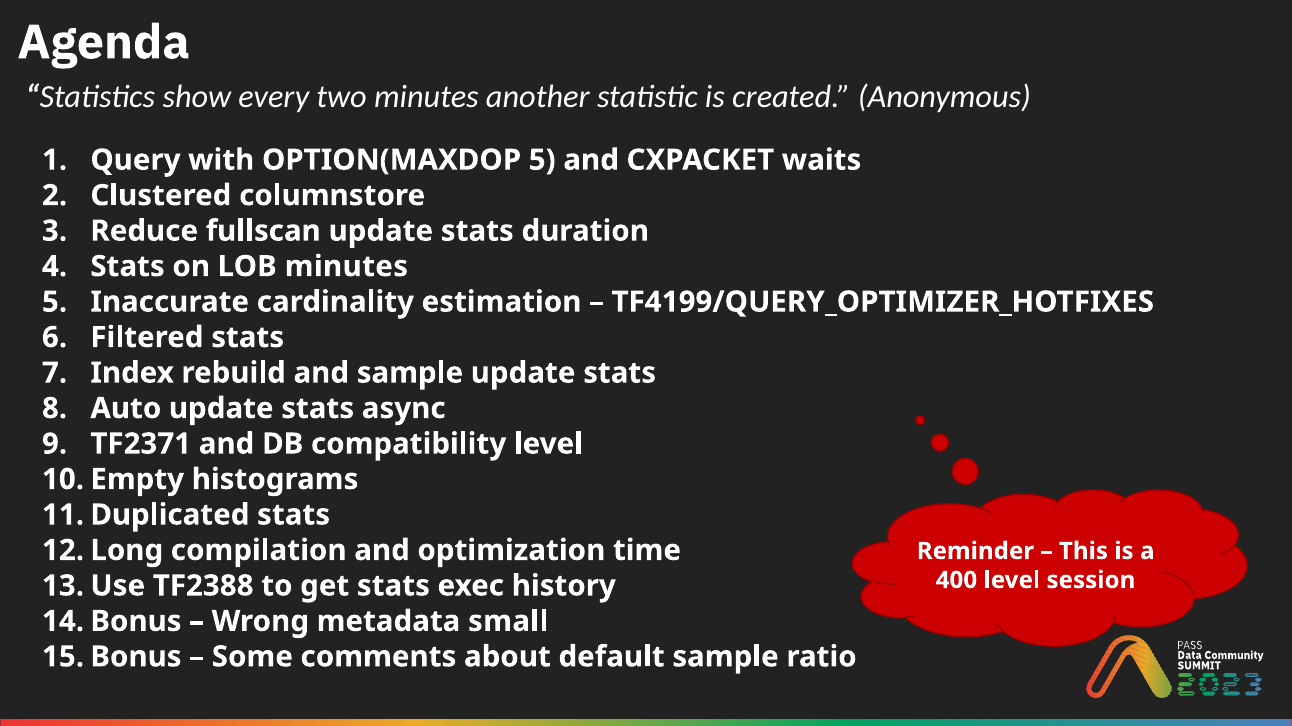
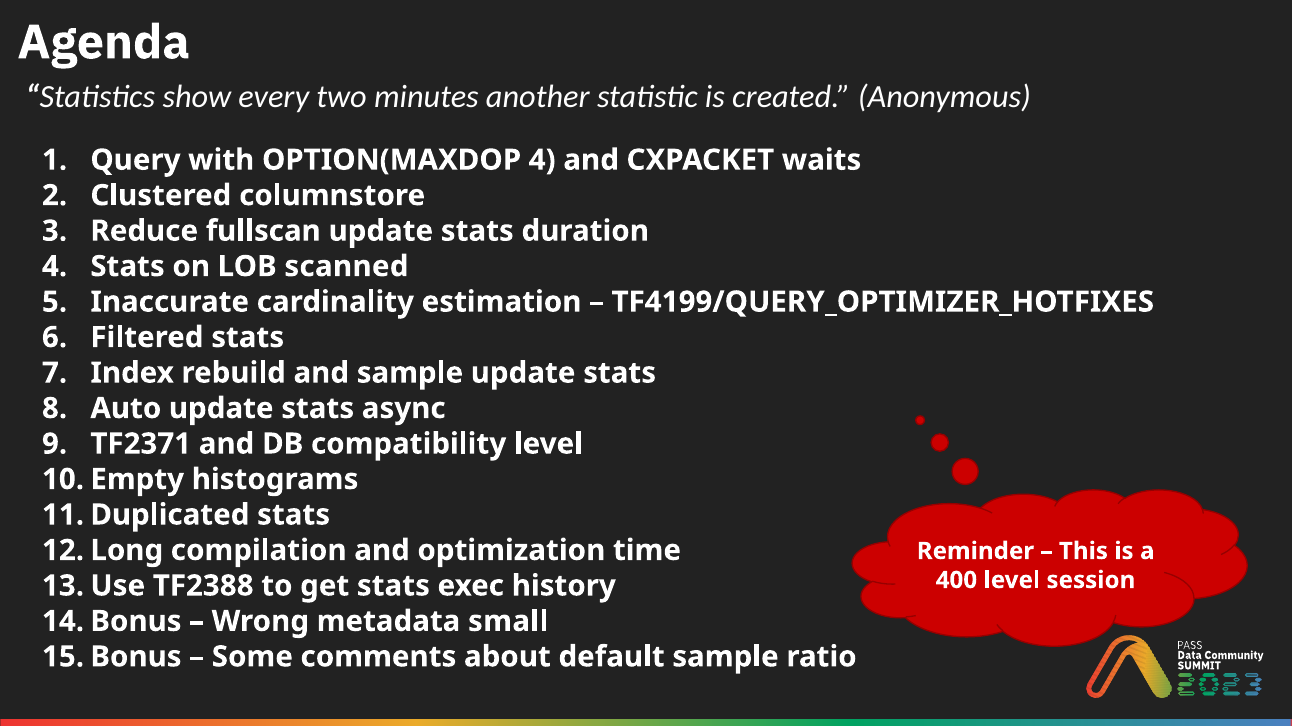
OPTION(MAXDOP 5: 5 -> 4
LOB minutes: minutes -> scanned
